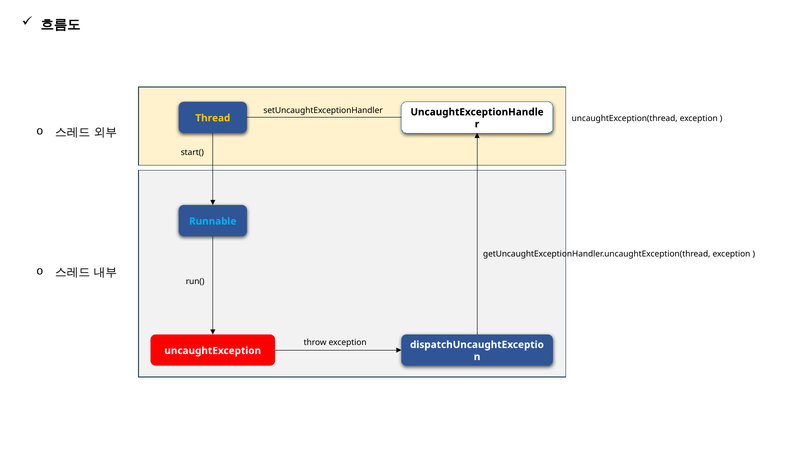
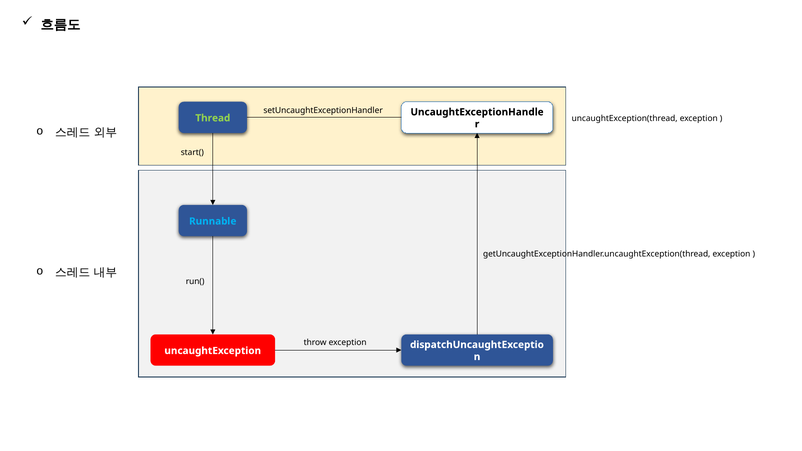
Thread colour: yellow -> light green
